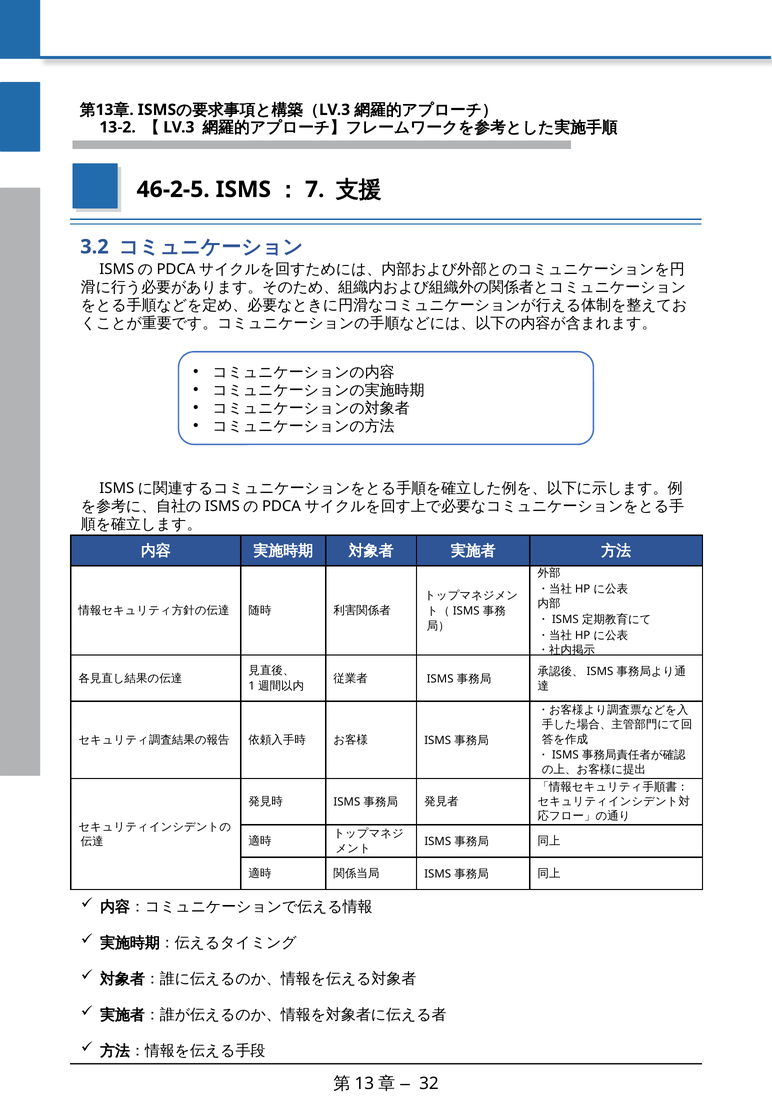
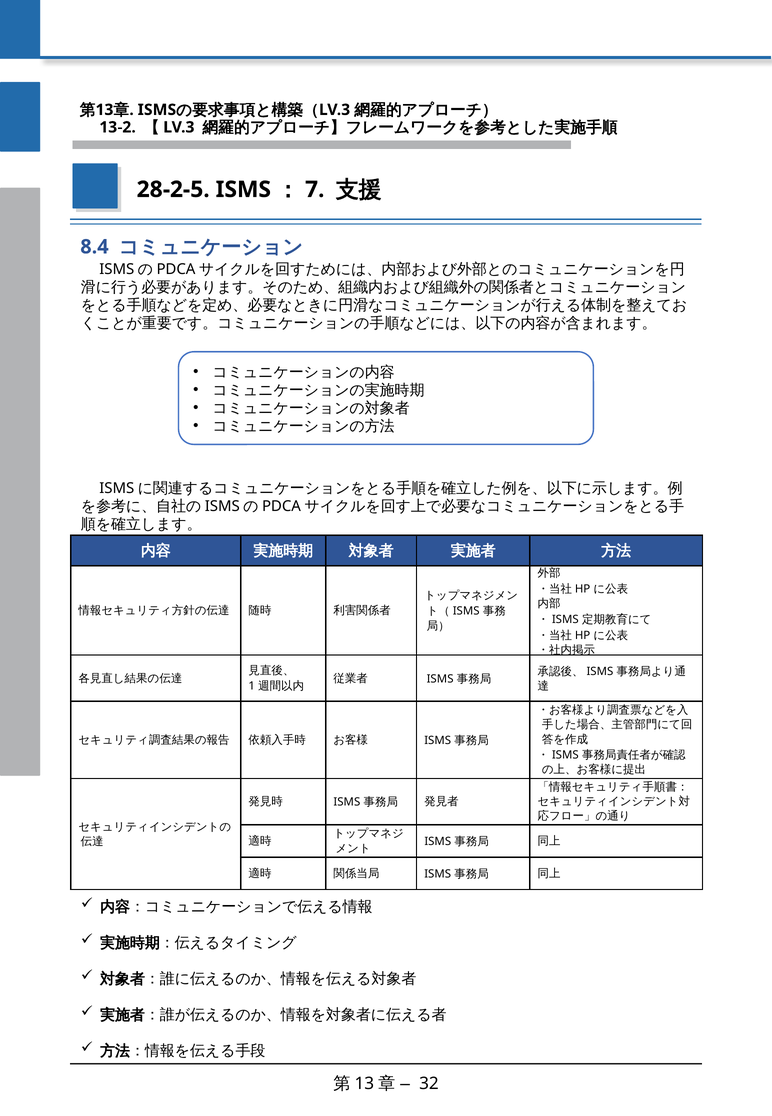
46-2-5: 46-2-5 -> 28-2-5
3.2: 3.2 -> 8.4
